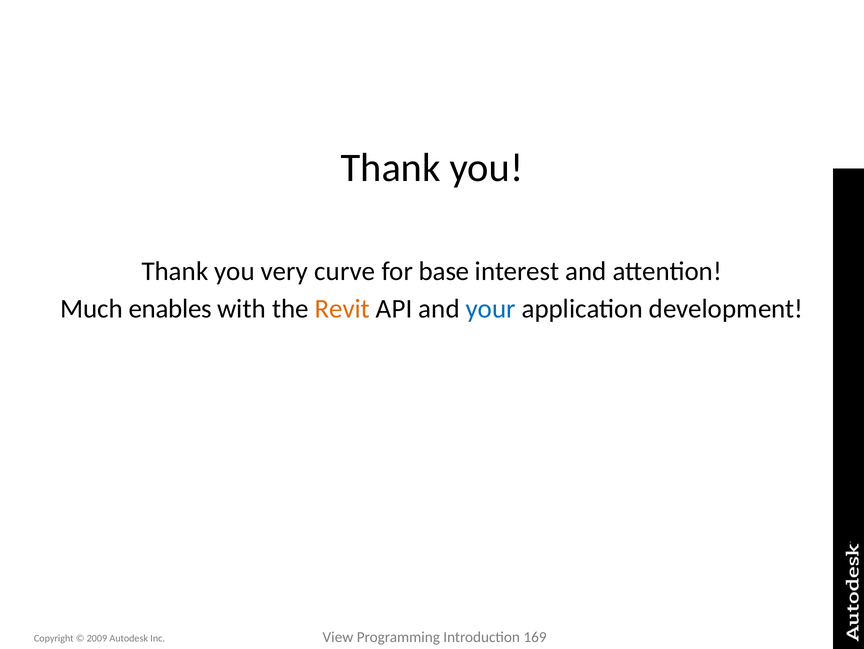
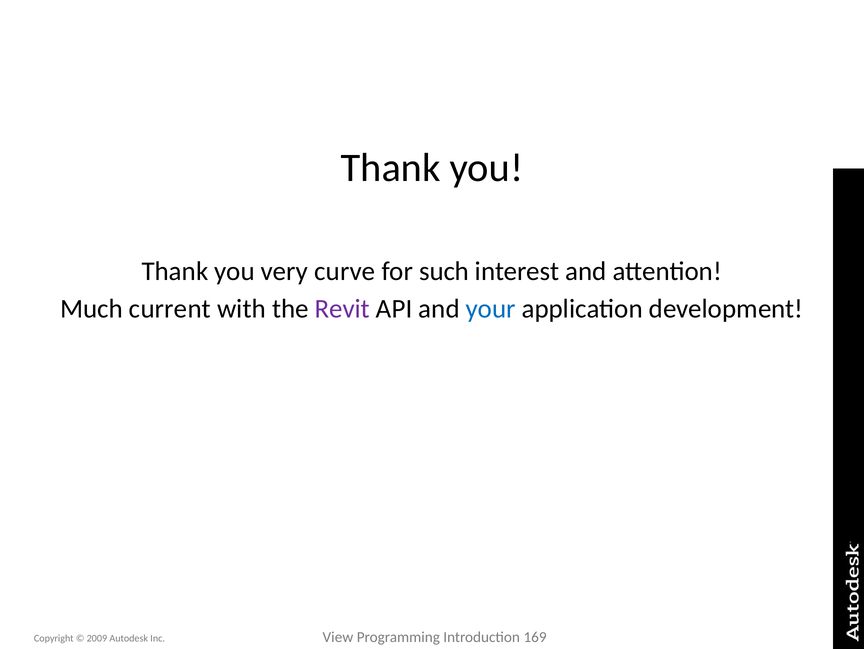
base: base -> such
enables: enables -> current
Revit colour: orange -> purple
